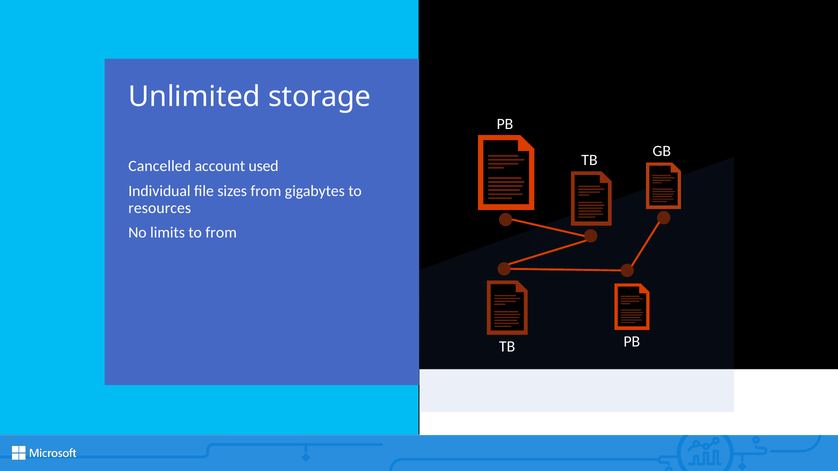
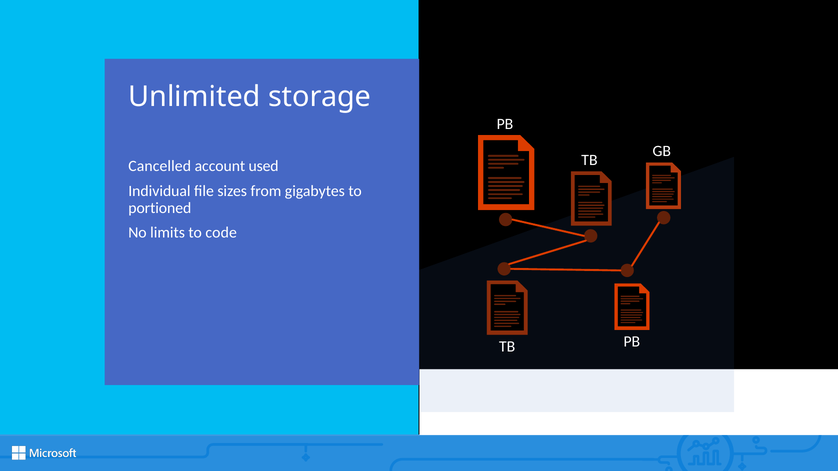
resources: resources -> portioned
to from: from -> code
